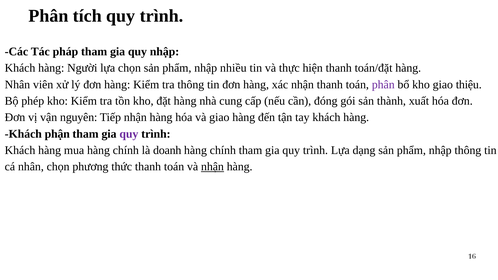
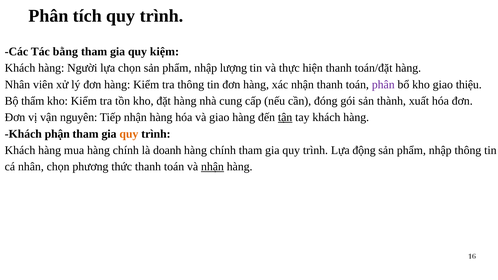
pháp: pháp -> bằng
quy nhập: nhập -> kiệm
nhiều: nhiều -> lượng
phép: phép -> thẩm
tận underline: none -> present
quy at (129, 134) colour: purple -> orange
dạng: dạng -> động
